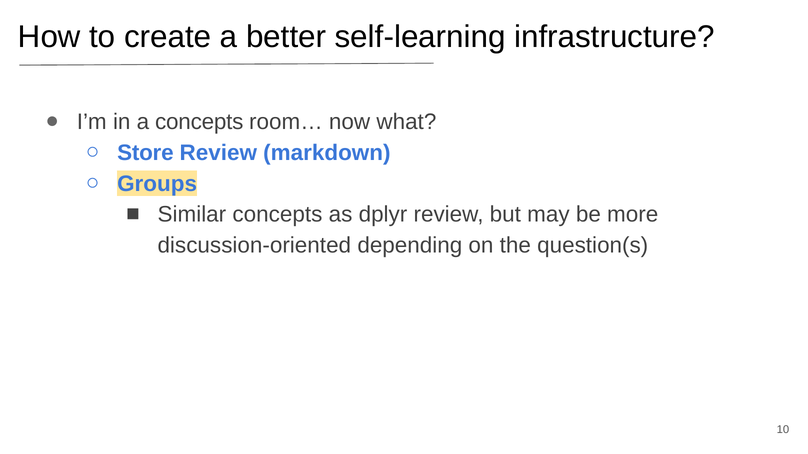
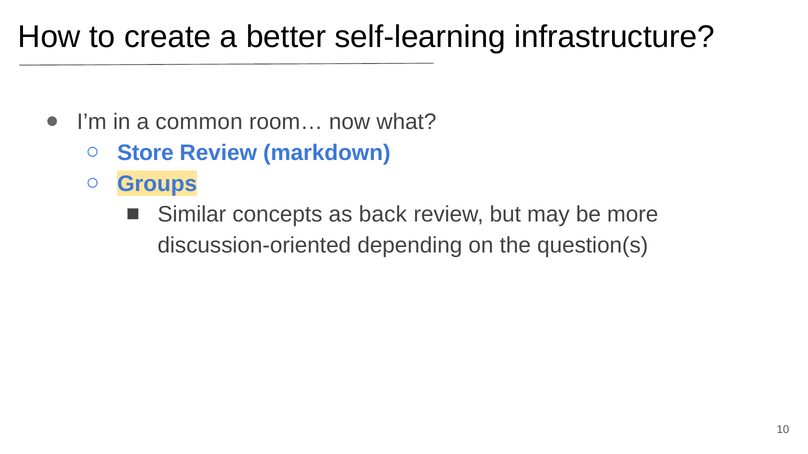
a concepts: concepts -> common
dplyr: dplyr -> back
